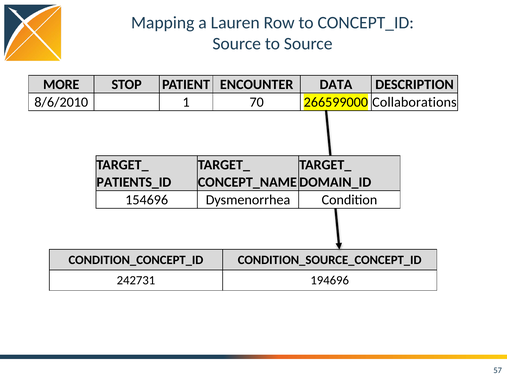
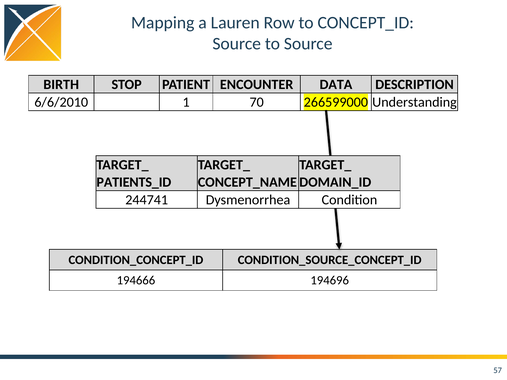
MORE: MORE -> BIRTH
8/6/2010: 8/6/2010 -> 6/6/2010
Collaborations: Collaborations -> Understanding
154696: 154696 -> 244741
242731: 242731 -> 194666
